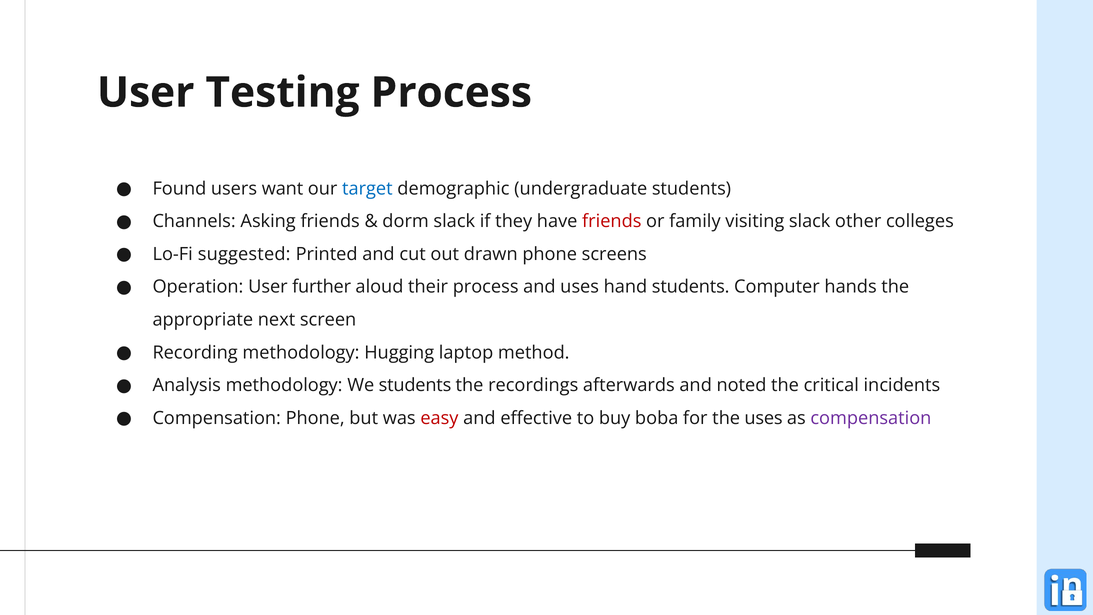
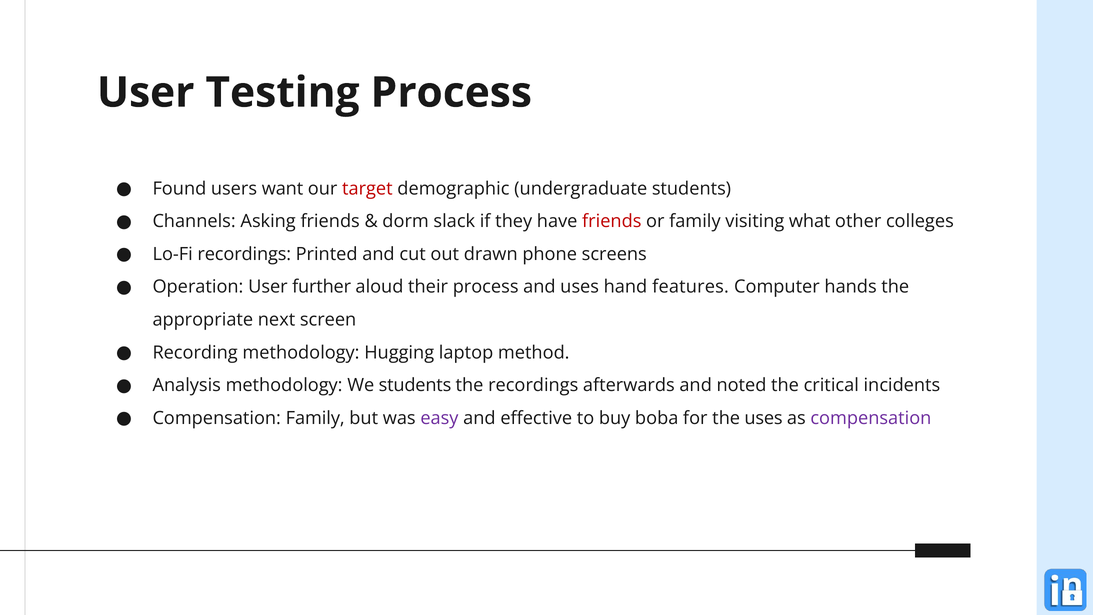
target colour: blue -> red
visiting slack: slack -> what
Lo-Fi suggested: suggested -> recordings
hand students: students -> features
Compensation Phone: Phone -> Family
easy colour: red -> purple
